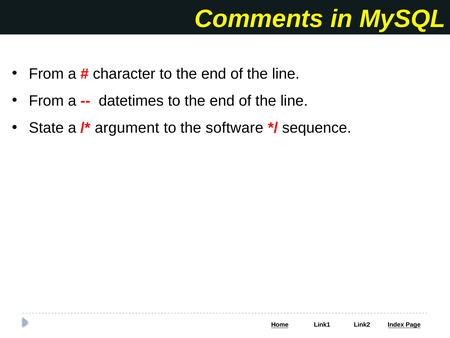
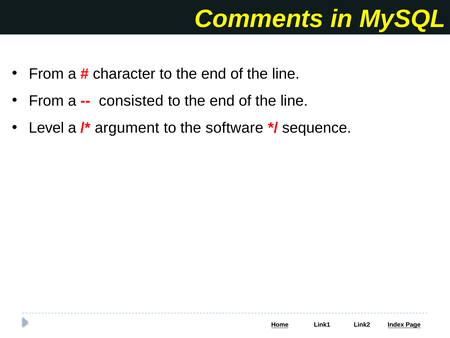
datetimes: datetimes -> consisted
State: State -> Level
